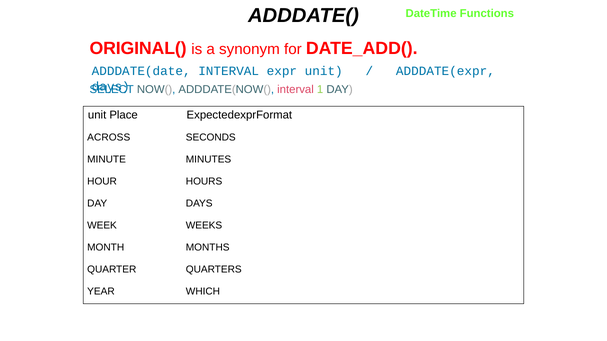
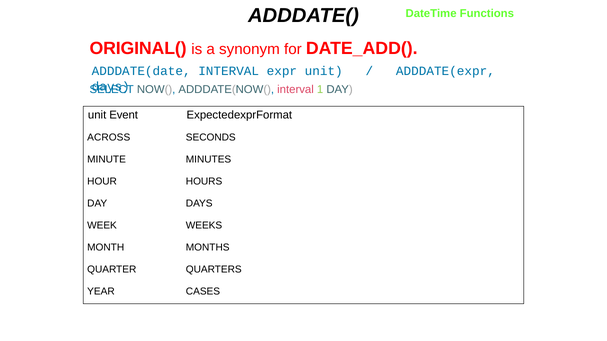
Place: Place -> Event
WHICH: WHICH -> CASES
